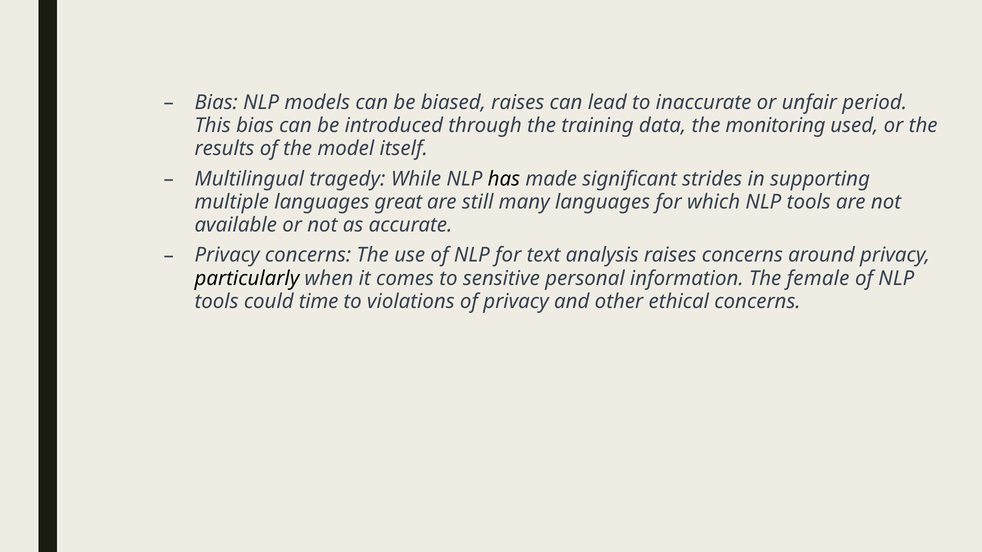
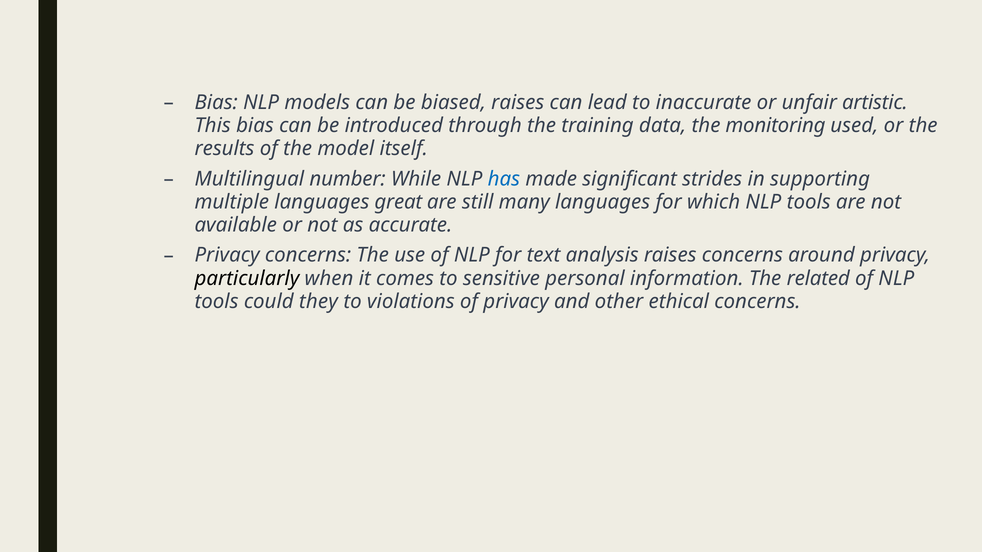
period: period -> artistic
tragedy: tragedy -> number
has colour: black -> blue
female: female -> related
time: time -> they
